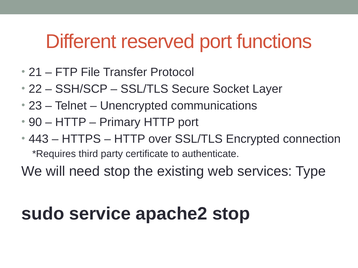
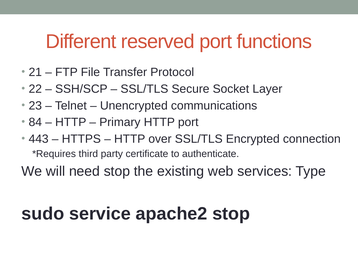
90: 90 -> 84
